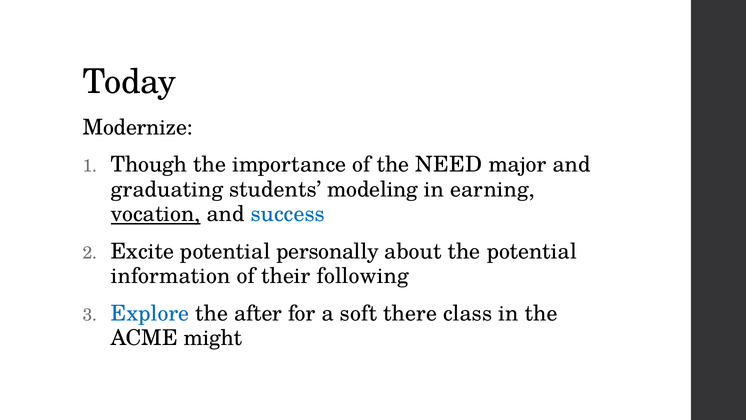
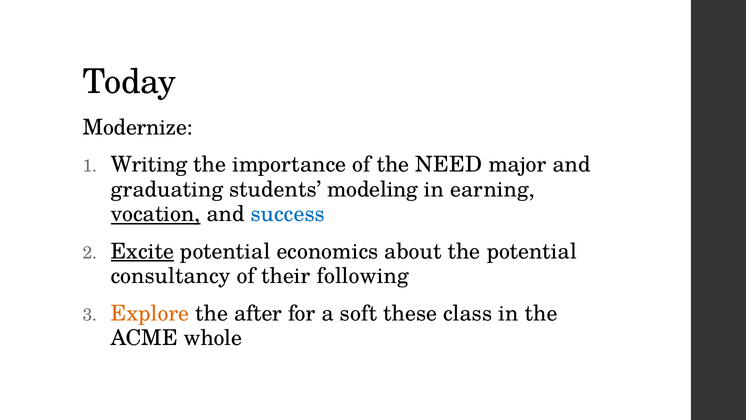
Though: Though -> Writing
Excite underline: none -> present
personally: personally -> economics
information: information -> consultancy
Explore colour: blue -> orange
there: there -> these
might: might -> whole
